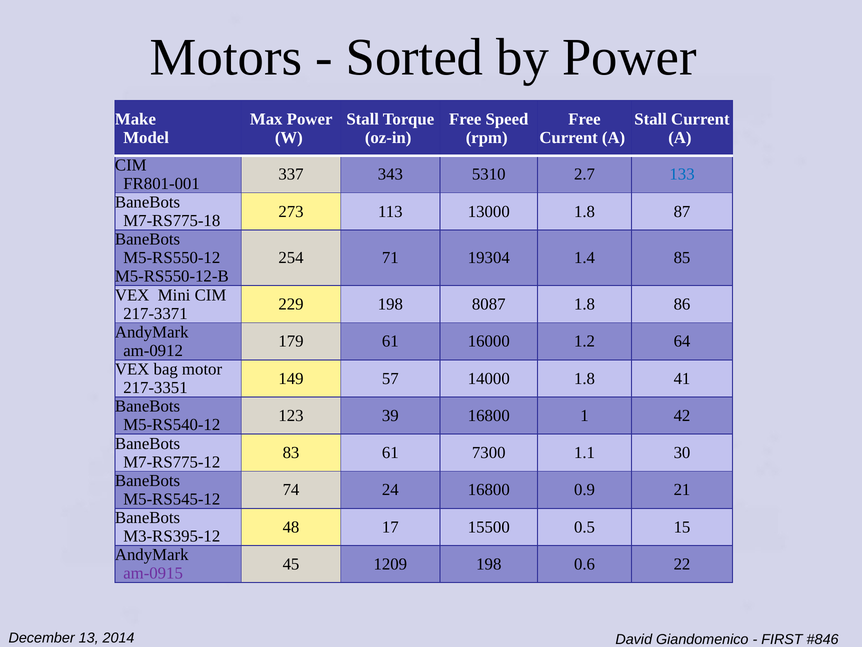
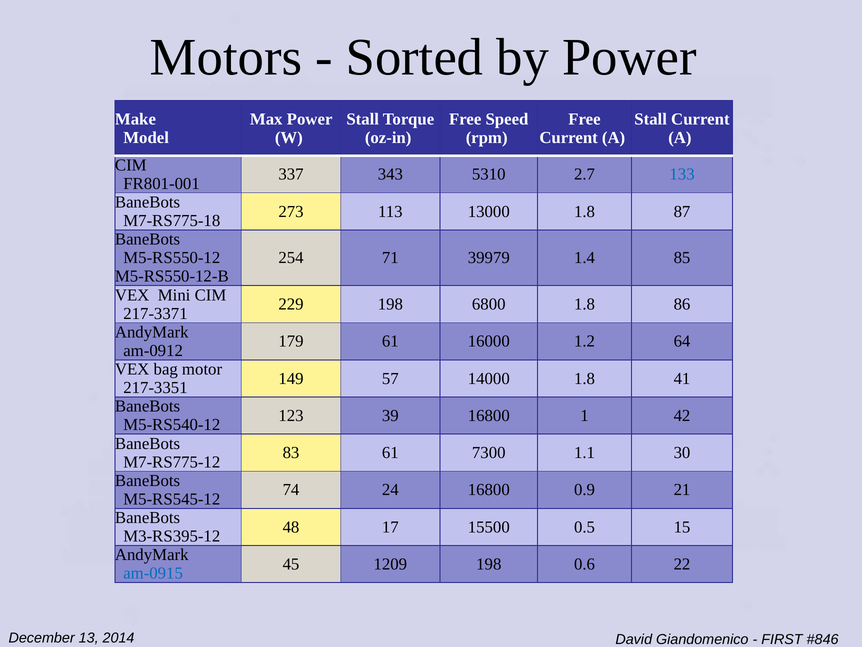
19304: 19304 -> 39979
8087: 8087 -> 6800
am-0915 colour: purple -> blue
